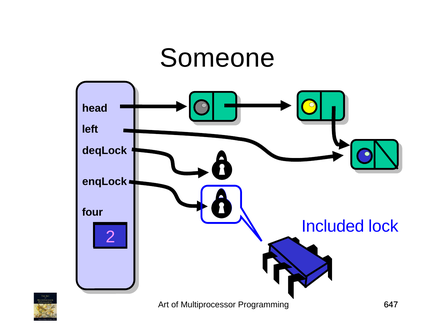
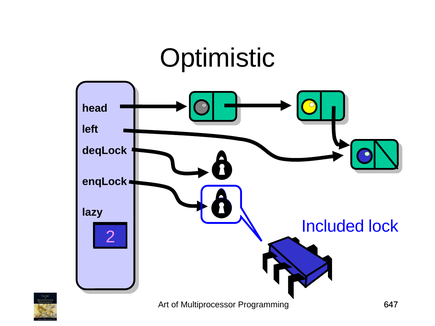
Someone: Someone -> Optimistic
four: four -> lazy
